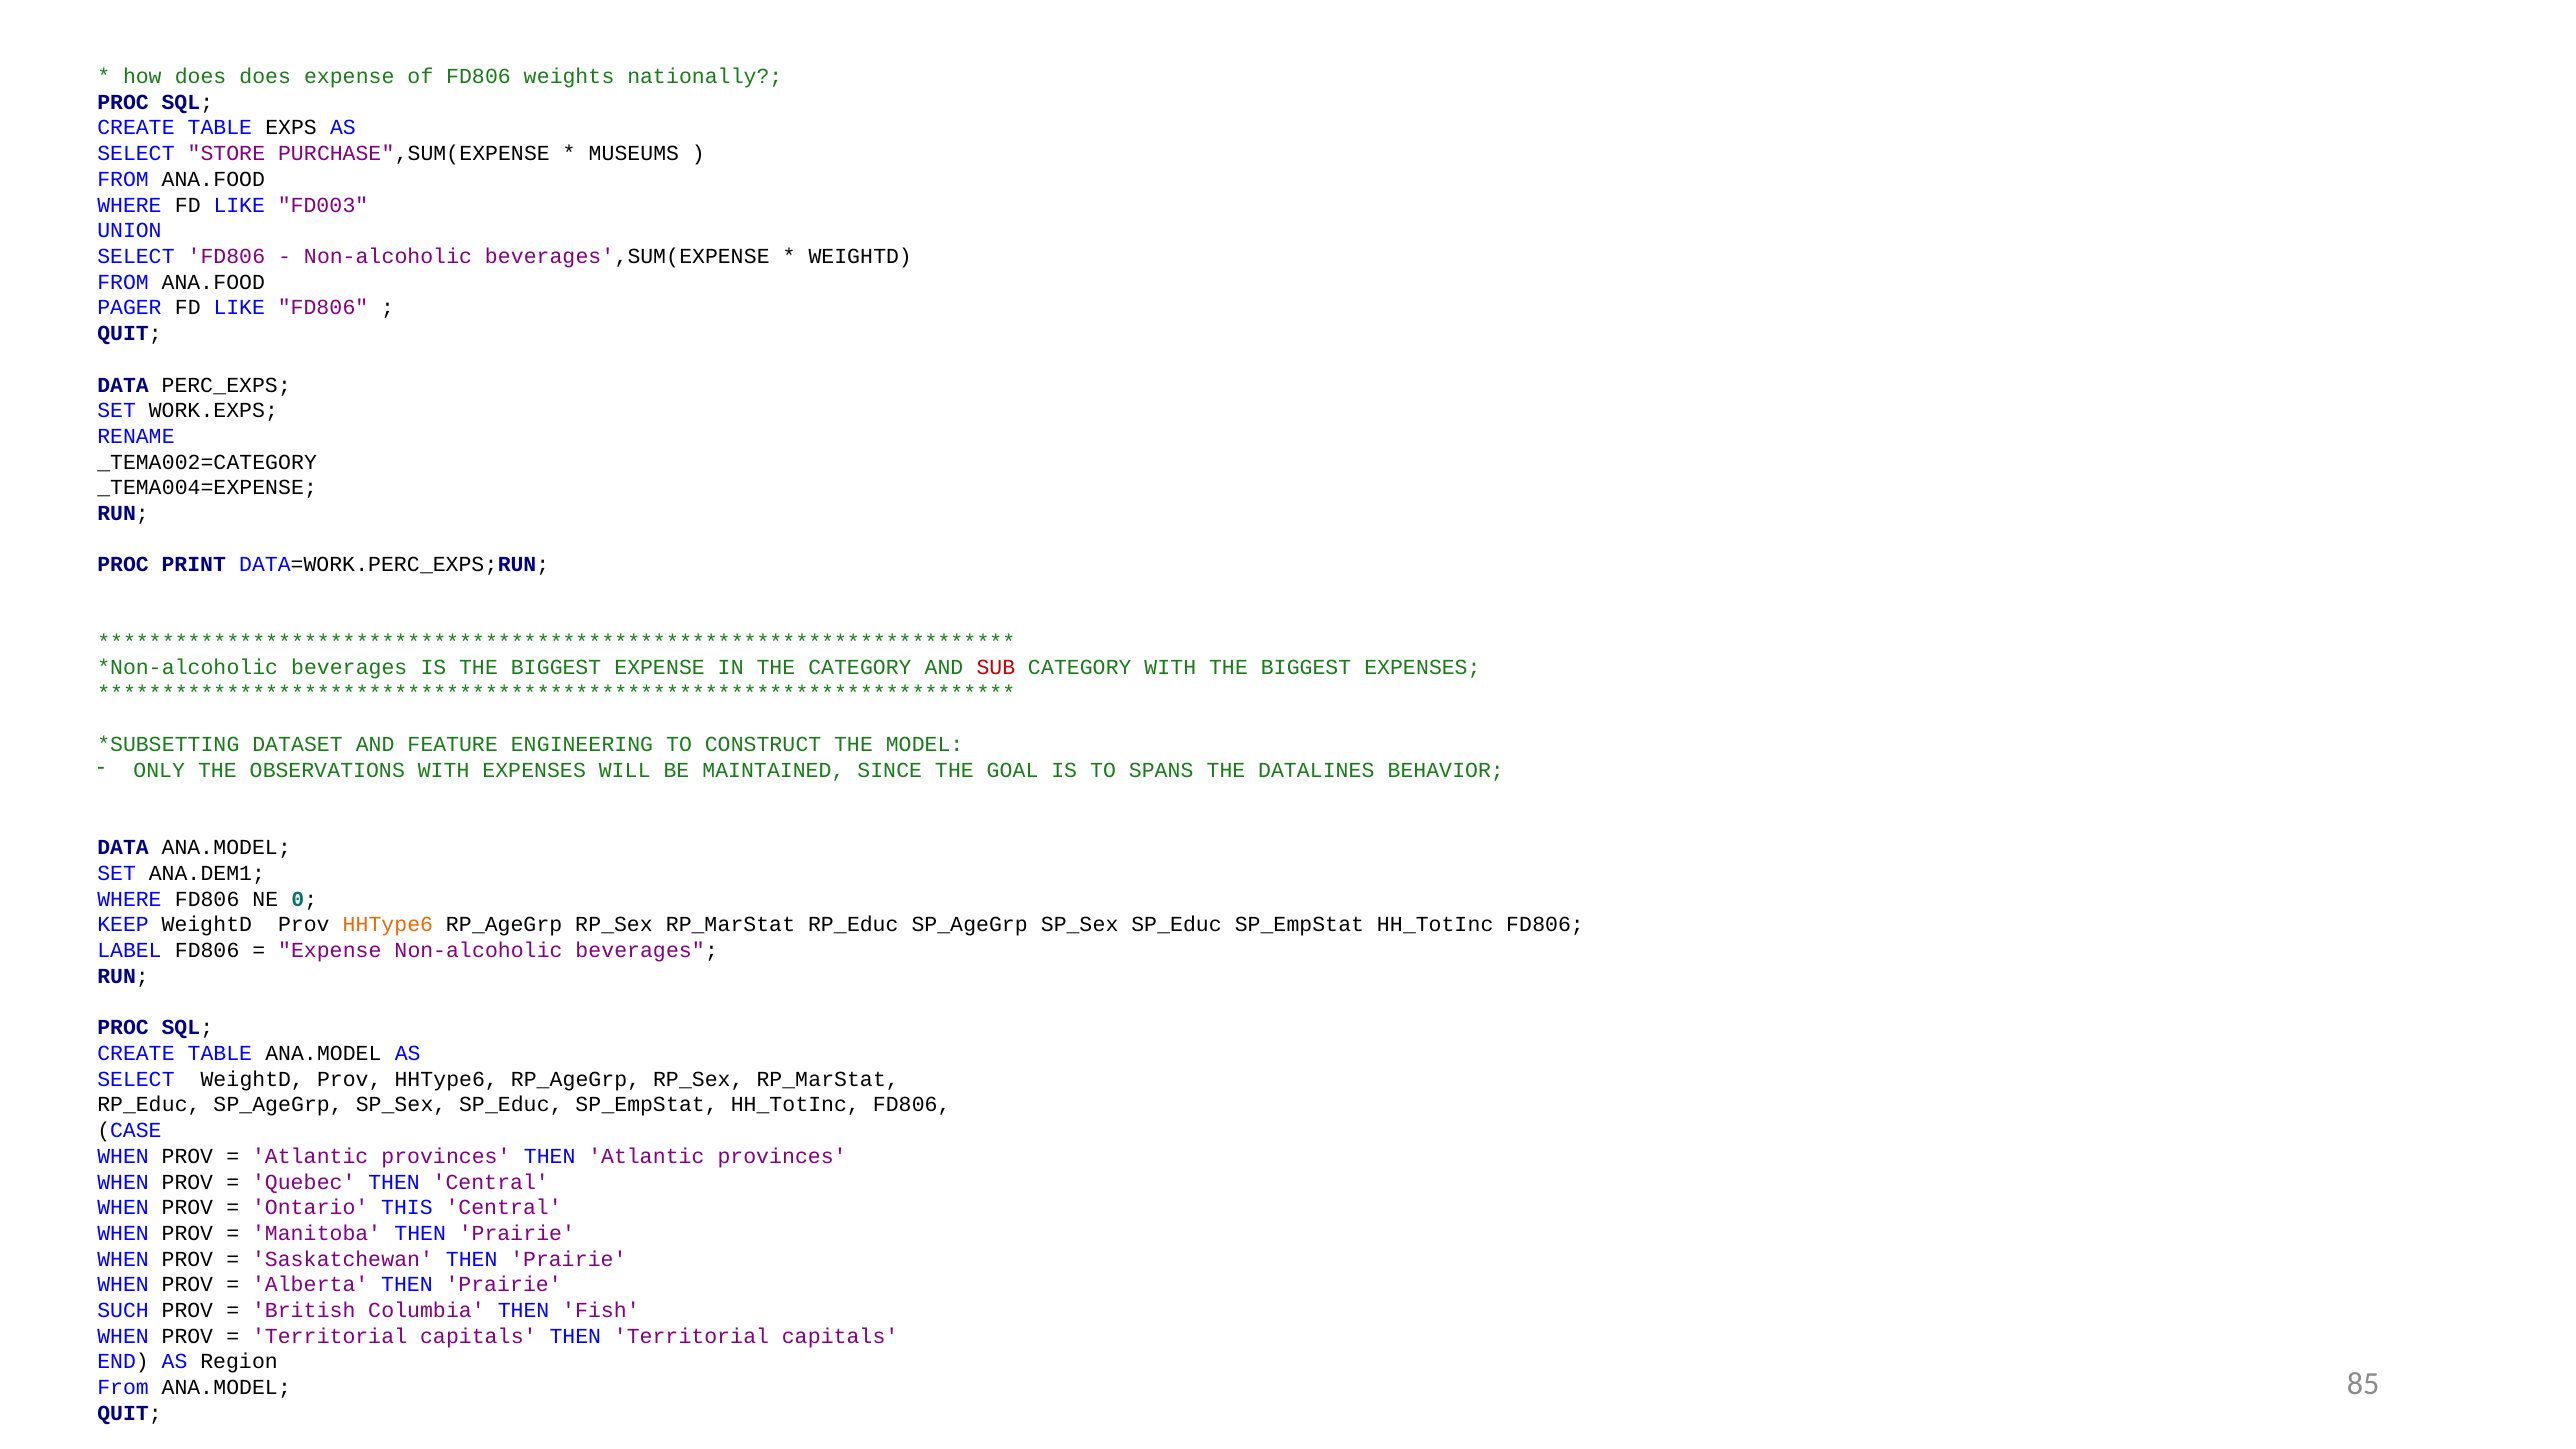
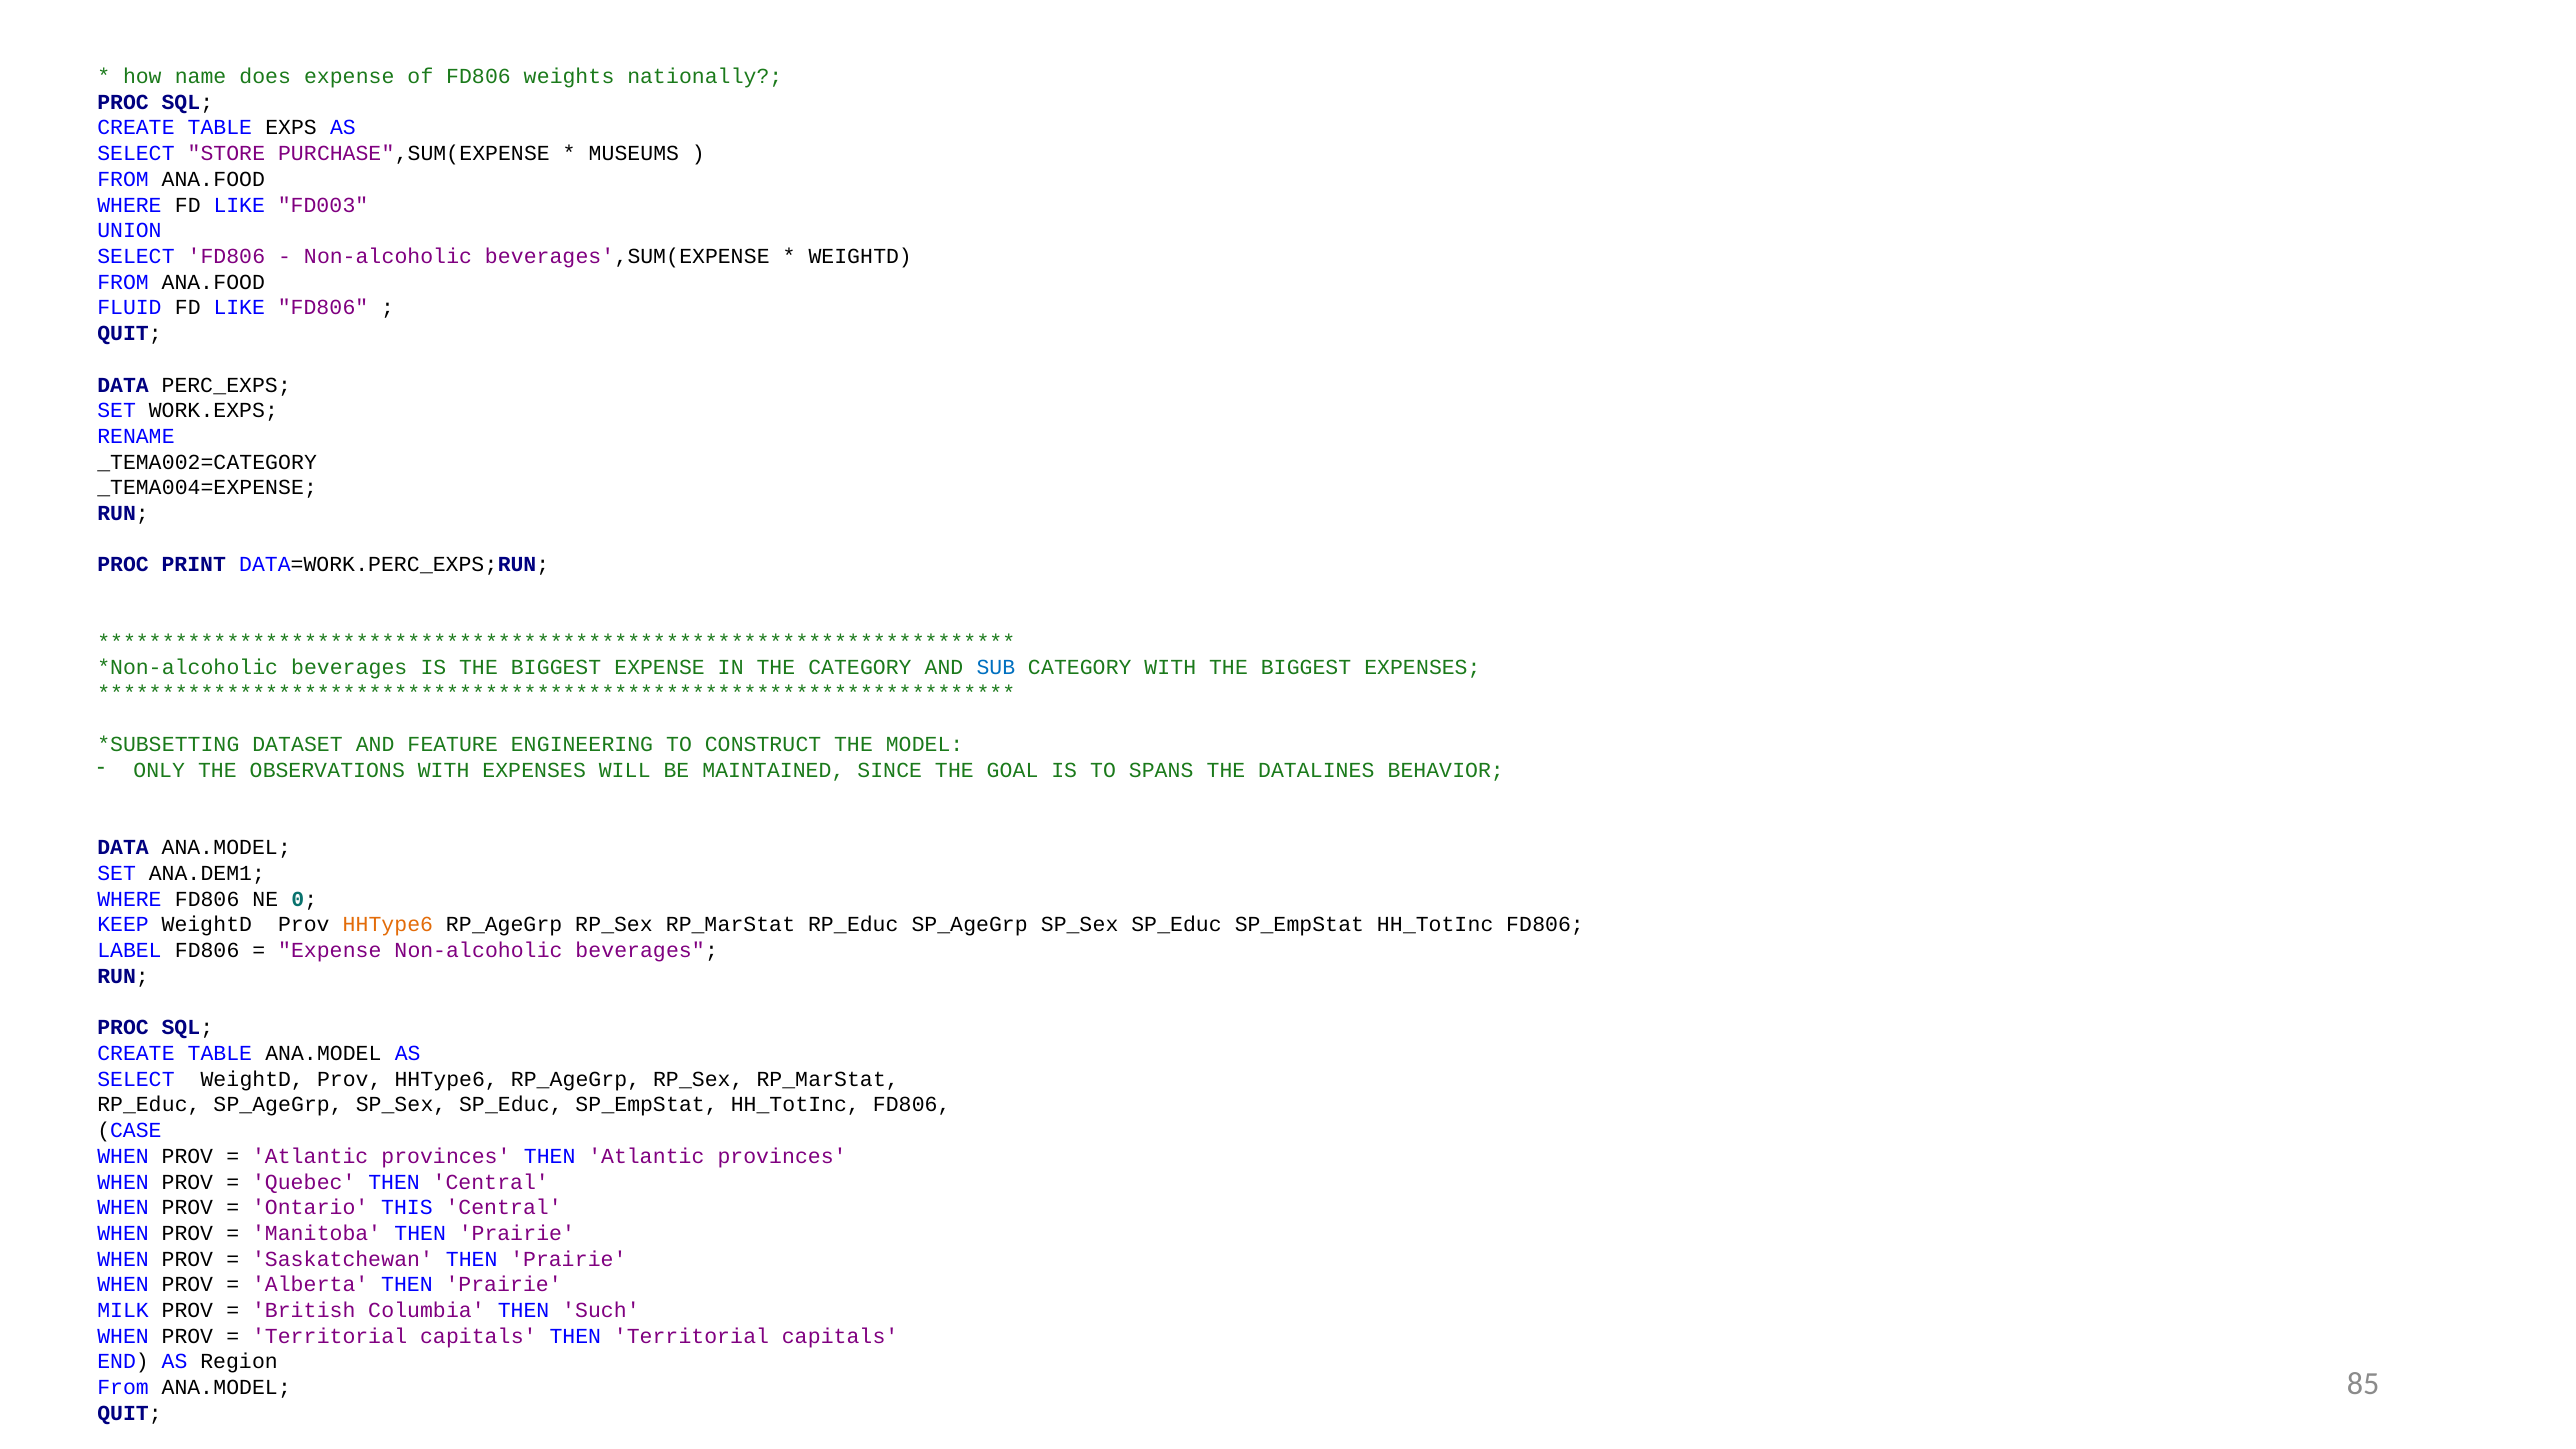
how does: does -> name
PAGER: PAGER -> FLUID
SUB colour: red -> blue
SUCH: SUCH -> MILK
Fish: Fish -> Such
